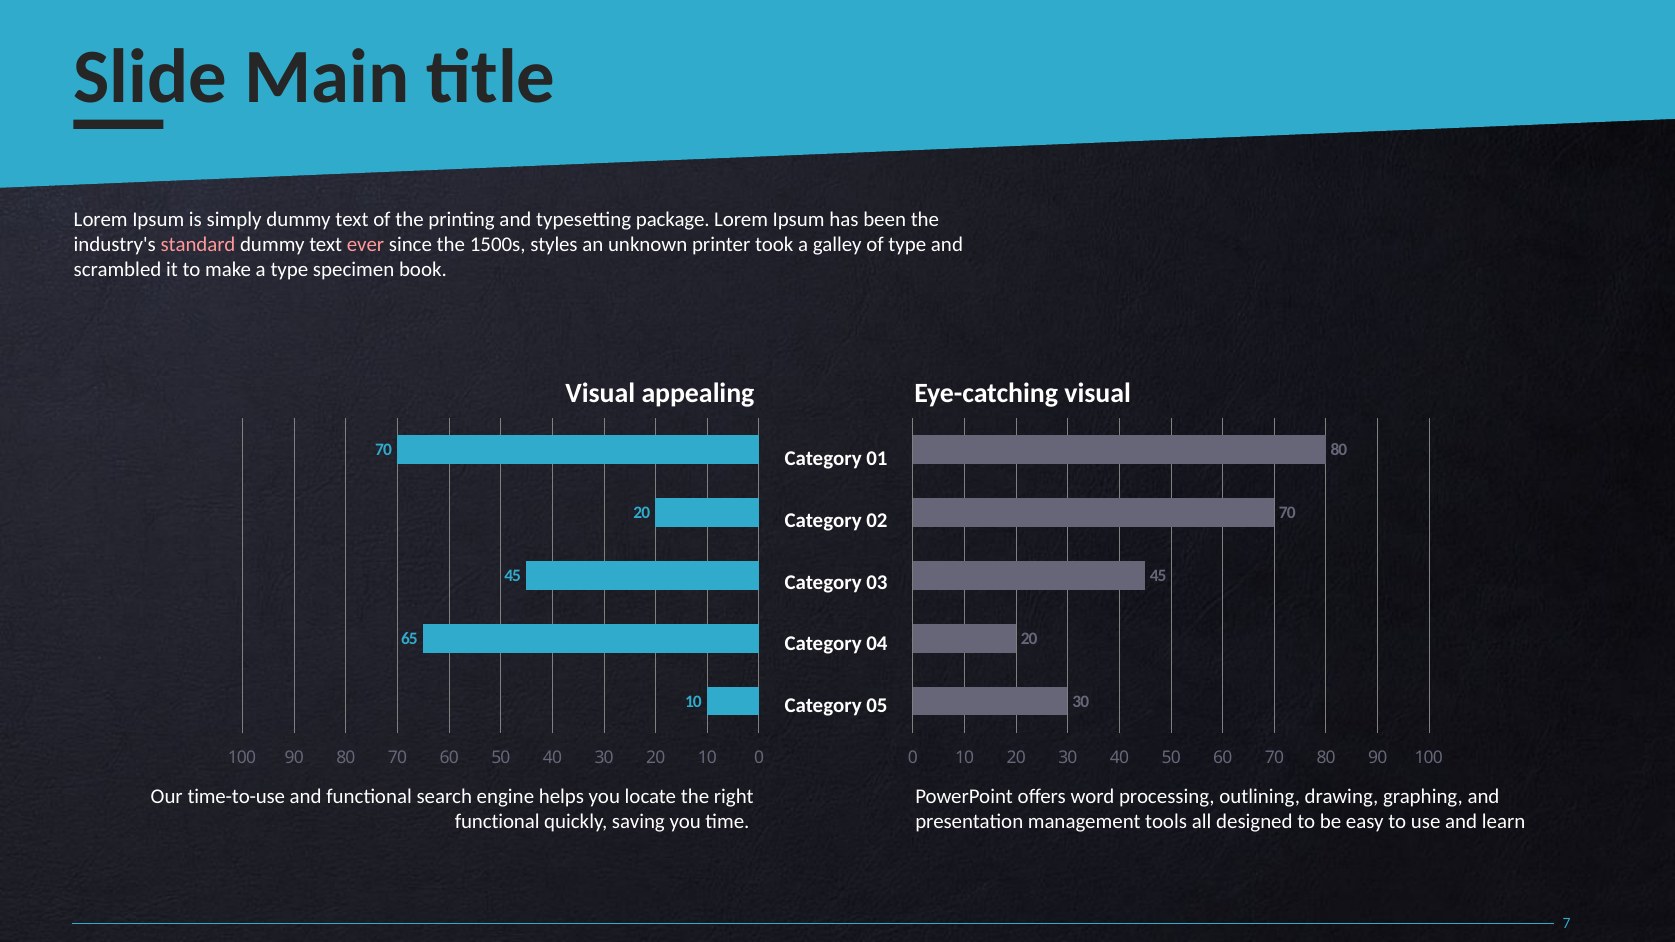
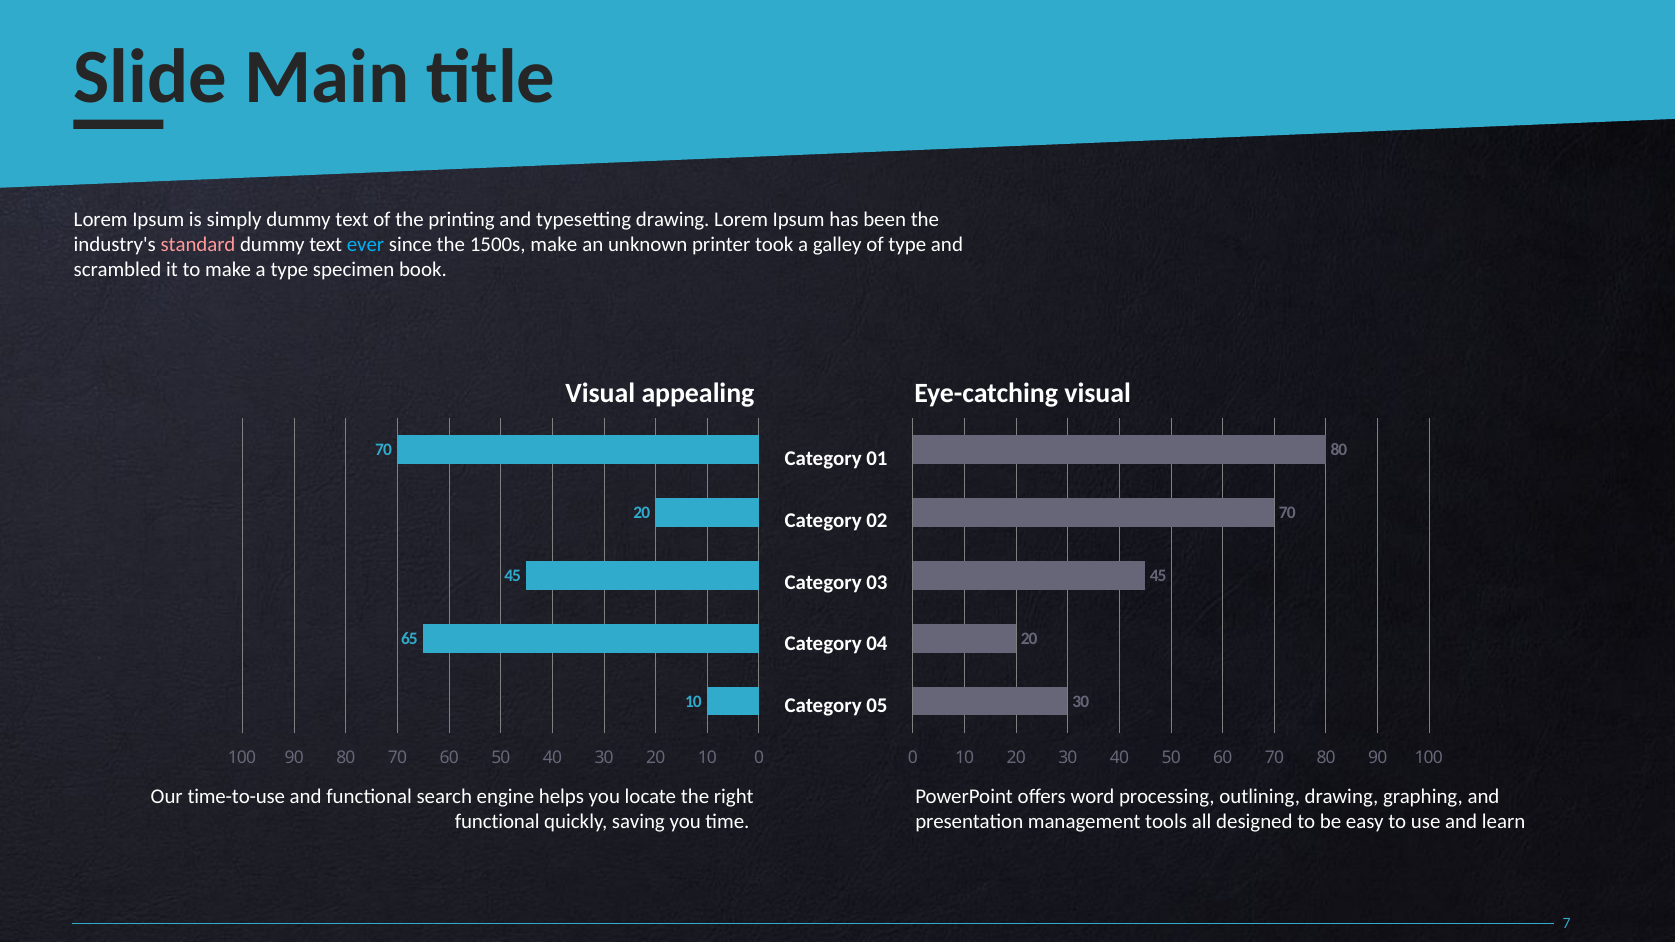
typesetting package: package -> drawing
ever colour: pink -> light blue
1500s styles: styles -> make
